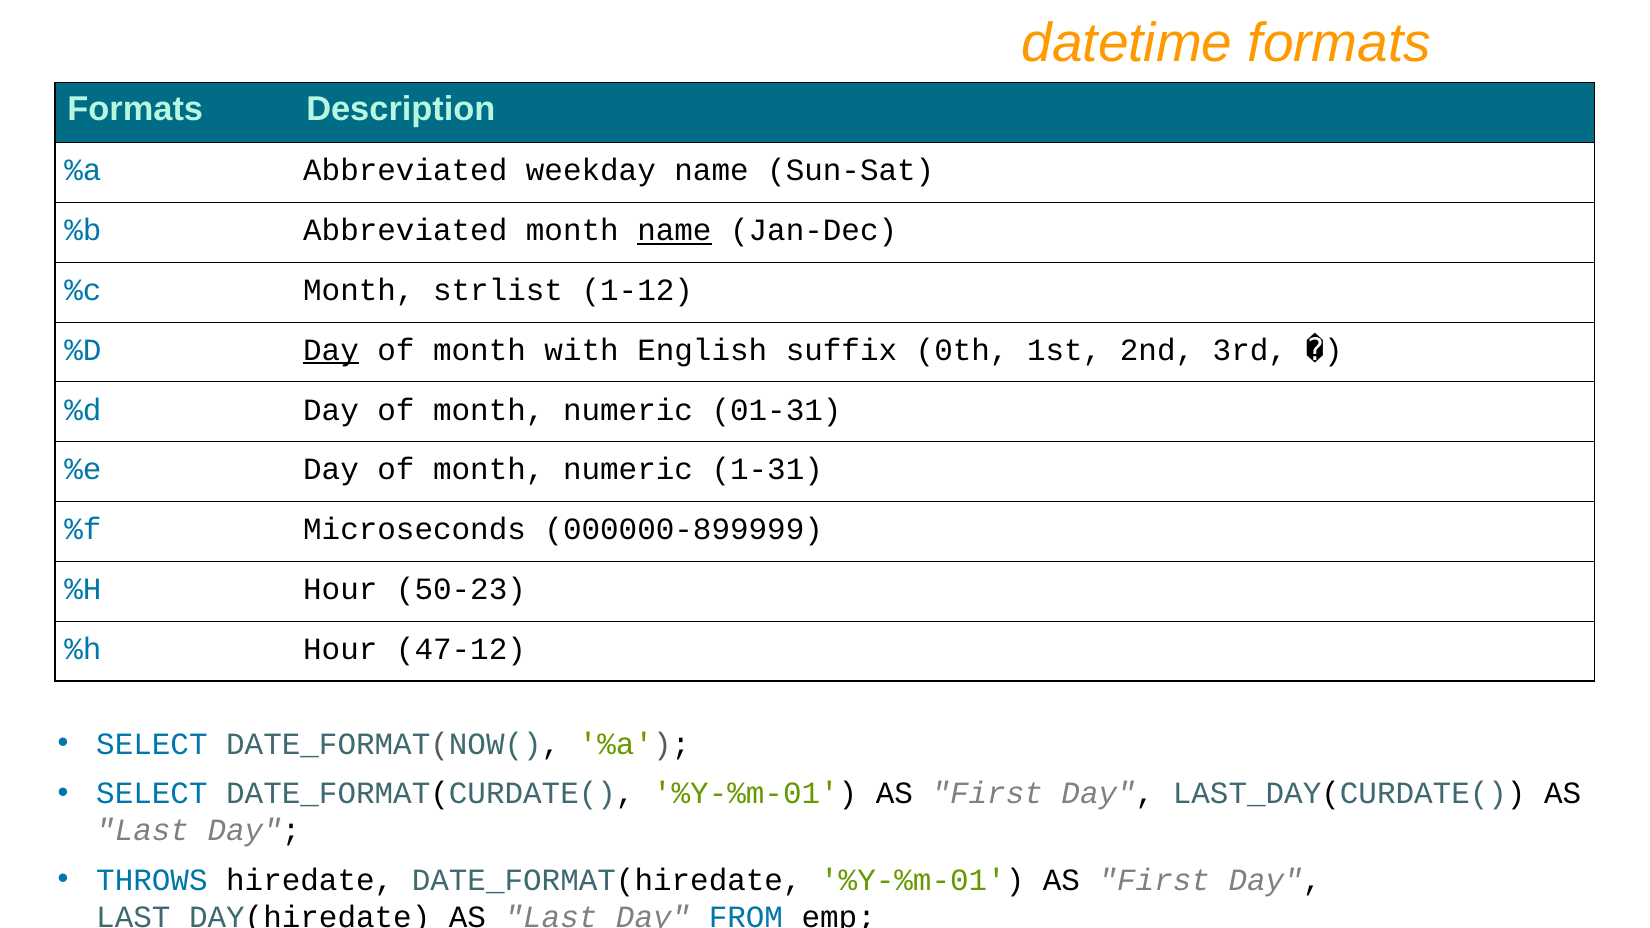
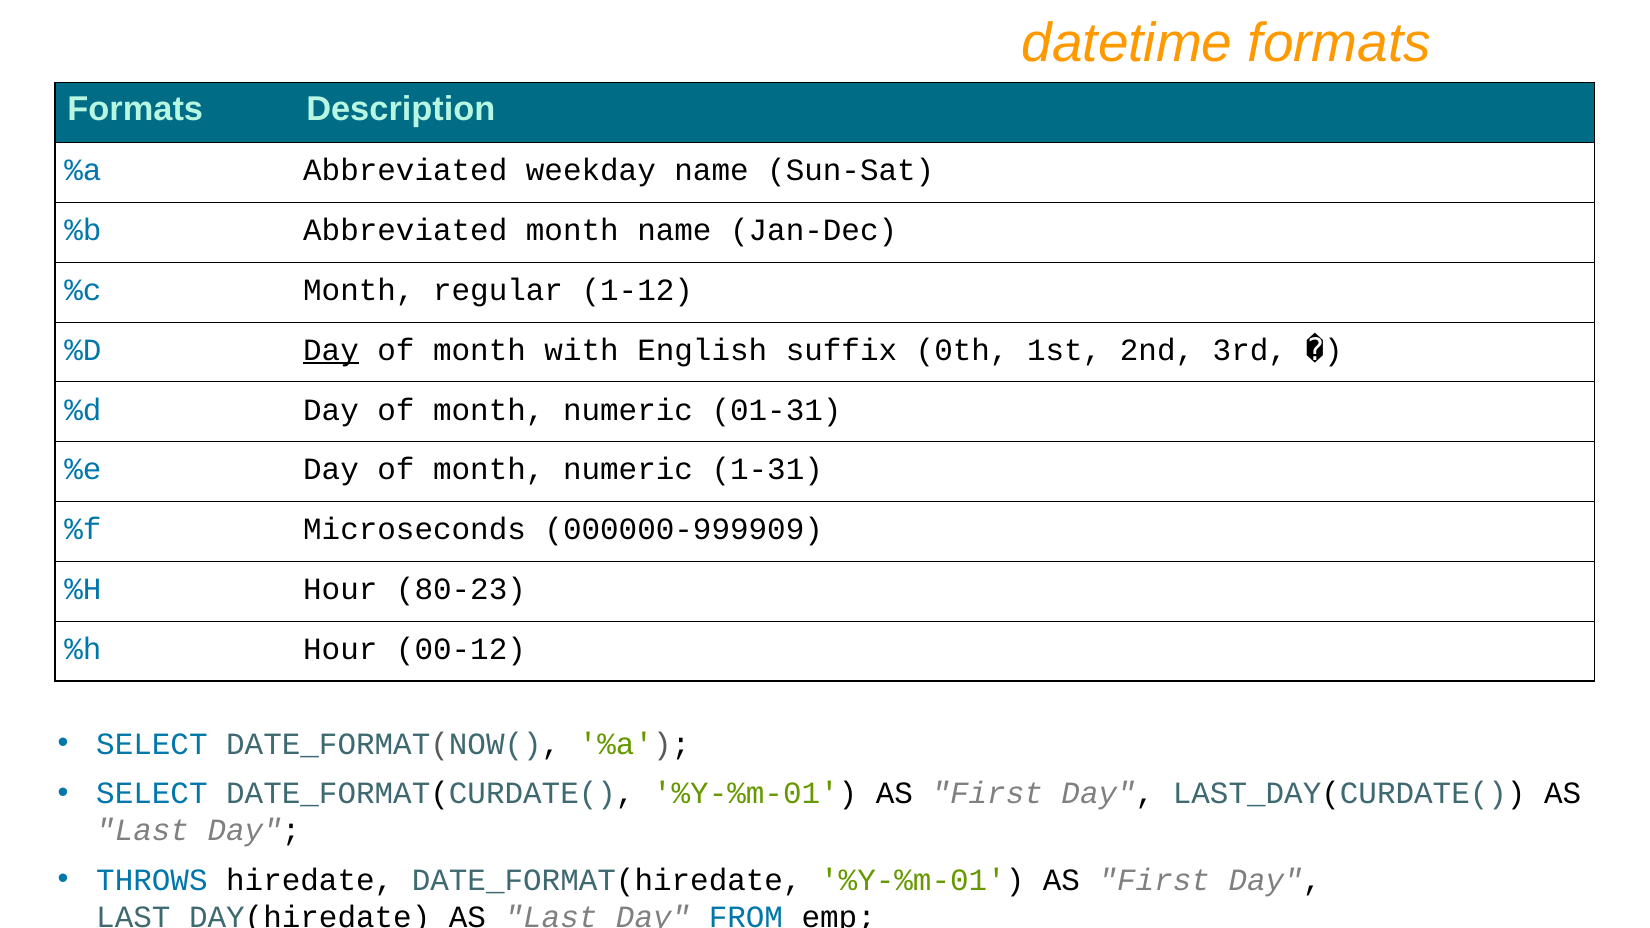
name at (674, 230) underline: present -> none
strlist: strlist -> regular
000000-899999: 000000-899999 -> 000000-999909
50-23: 50-23 -> 80-23
47-12: 47-12 -> 00-12
